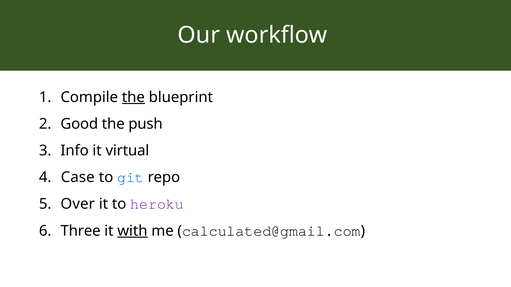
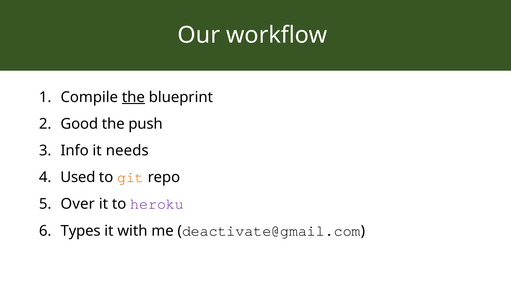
virtual: virtual -> needs
Case: Case -> Used
git colour: blue -> orange
Three: Three -> Types
with underline: present -> none
calculated@gmail.com: calculated@gmail.com -> deactivate@gmail.com
